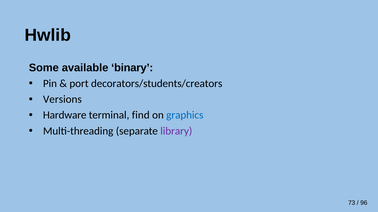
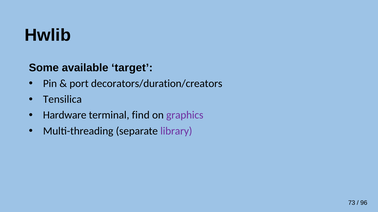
binary: binary -> target
decorators/students/creators: decorators/students/creators -> decorators/duration/creators
Versions: Versions -> Tensilica
graphics colour: blue -> purple
